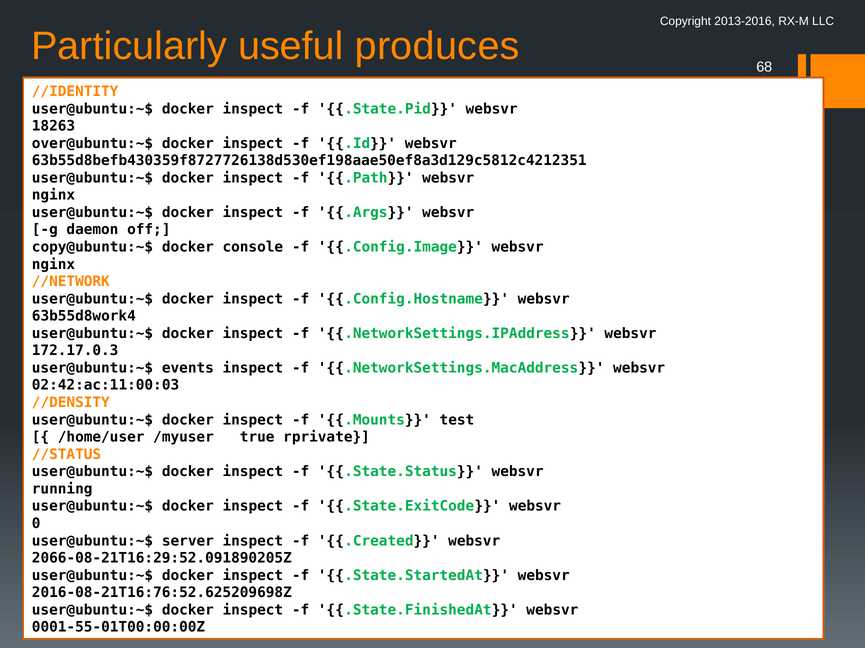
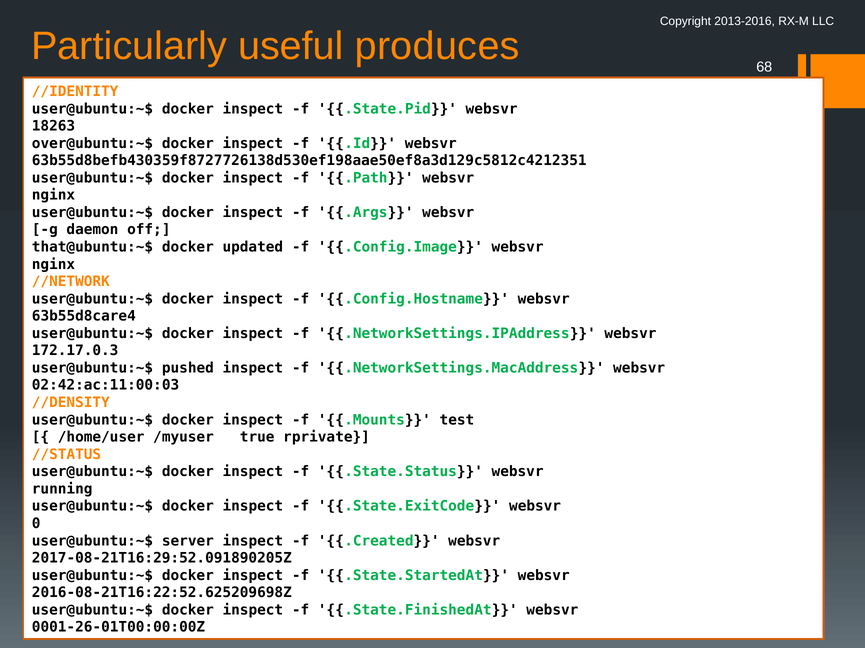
copy@ubuntu:~$: copy@ubuntu:~$ -> that@ubuntu:~$
console: console -> updated
63b55d8work4: 63b55d8work4 -> 63b55d8care4
events: events -> pushed
2066-08-21T16:29:52.091890205Z: 2066-08-21T16:29:52.091890205Z -> 2017-08-21T16:29:52.091890205Z
2016-08-21T16:76:52.625209698Z: 2016-08-21T16:76:52.625209698Z -> 2016-08-21T16:22:52.625209698Z
0001-55-01T00:00:00Z: 0001-55-01T00:00:00Z -> 0001-26-01T00:00:00Z
